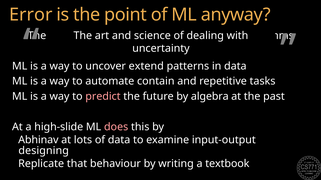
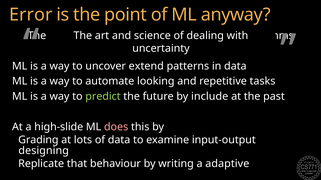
contain: contain -> looking
predict colour: pink -> light green
algebra: algebra -> include
Abhinav: Abhinav -> Grading
a textbook: textbook -> adaptive
